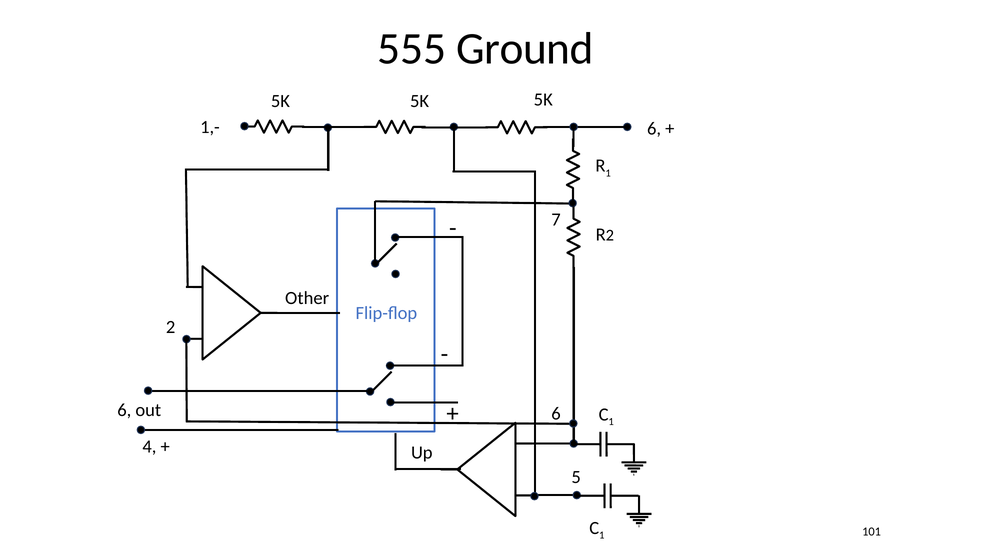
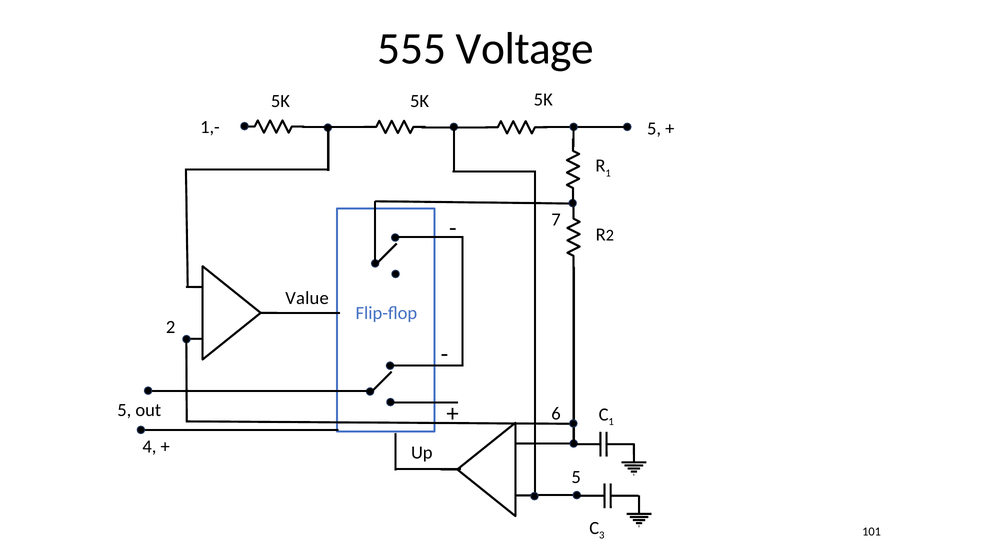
Ground: Ground -> Voltage
6 at (654, 129): 6 -> 5
Other: Other -> Value
6 at (124, 410): 6 -> 5
1 at (602, 535): 1 -> 3
